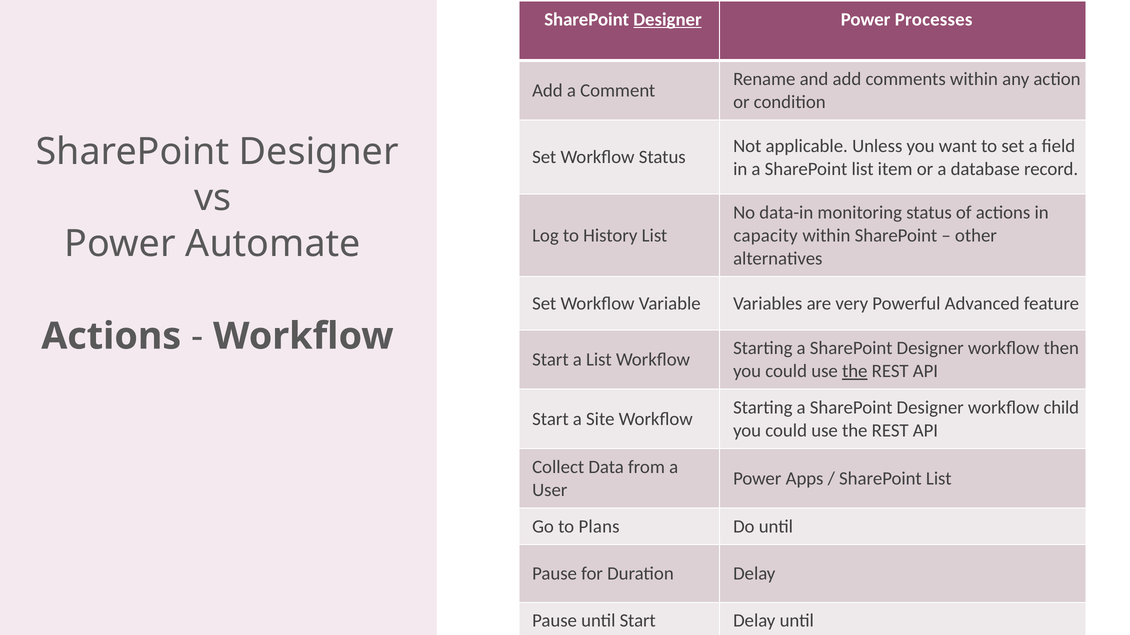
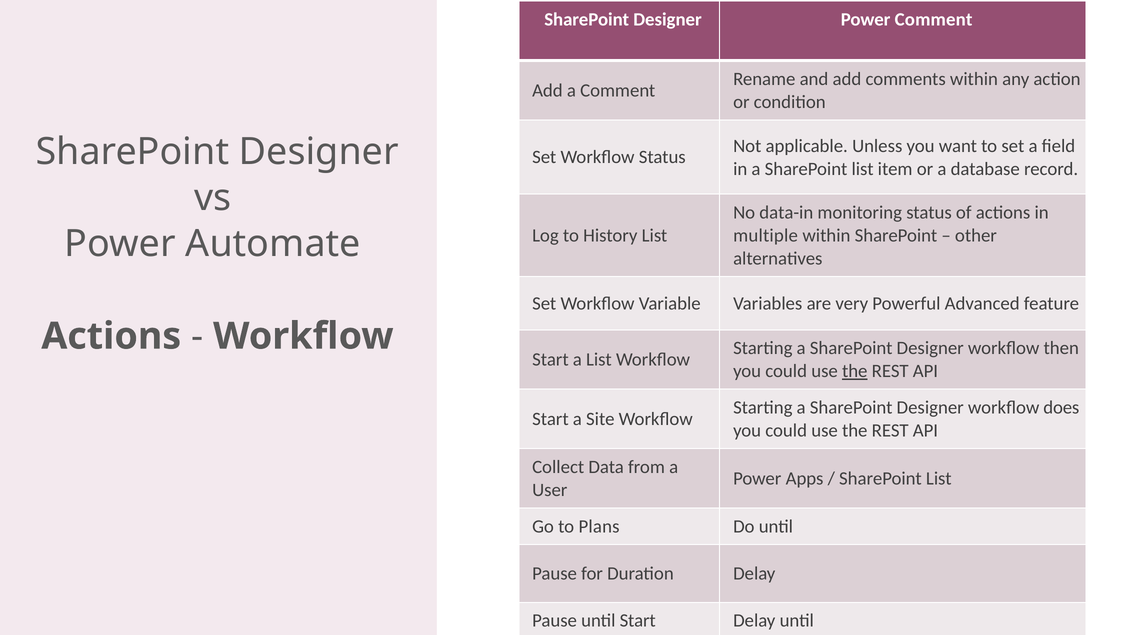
Designer at (667, 20) underline: present -> none
Power Processes: Processes -> Comment
capacity: capacity -> multiple
child: child -> does
